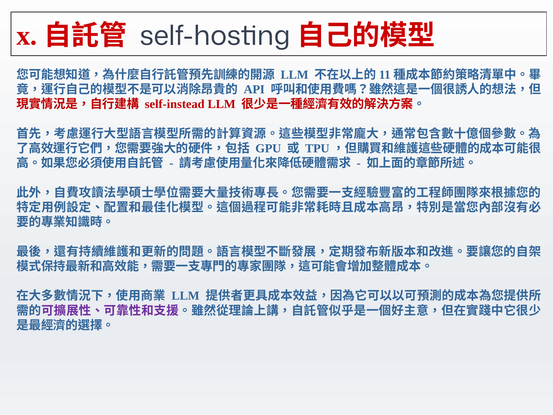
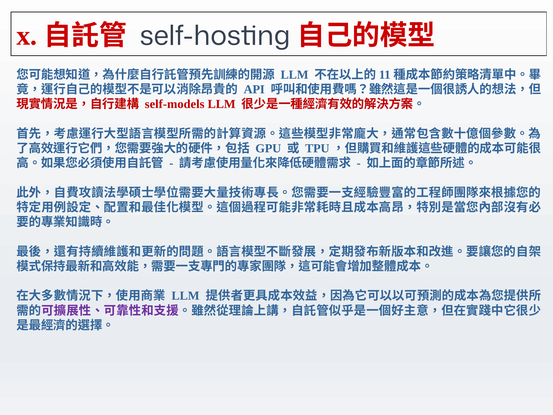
self-instead: self-instead -> self-models
